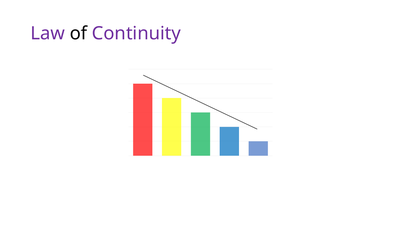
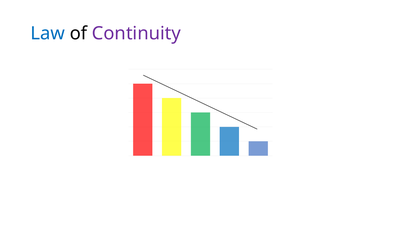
Law colour: purple -> blue
